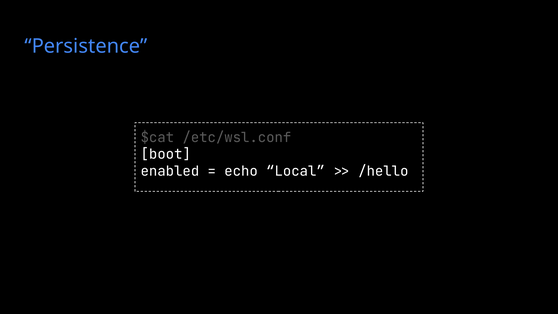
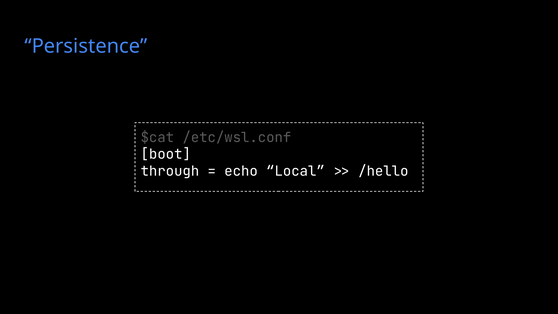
enabled: enabled -> through
